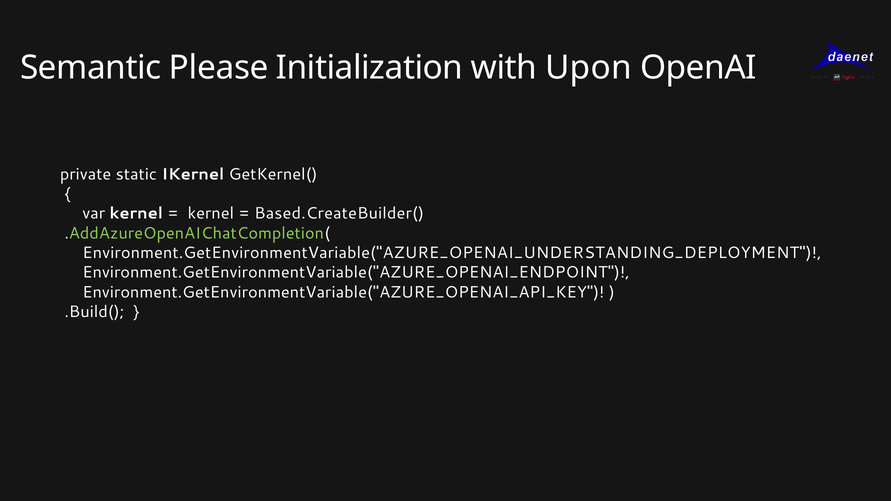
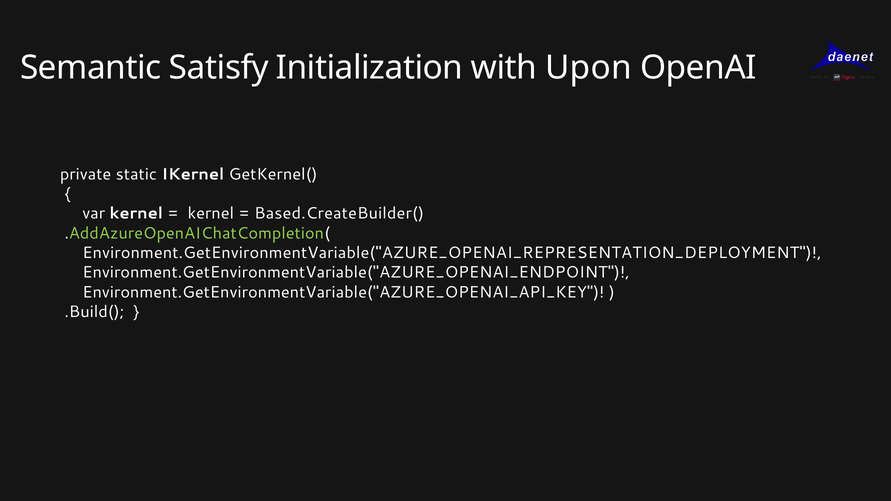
Please: Please -> Satisfy
Environment.GetEnvironmentVariable("AZURE_OPENAI_UNDERSTANDING_DEPLOYMENT: Environment.GetEnvironmentVariable("AZURE_OPENAI_UNDERSTANDING_DEPLOYMENT -> Environment.GetEnvironmentVariable("AZURE_OPENAI_REPRESENTATION_DEPLOYMENT
